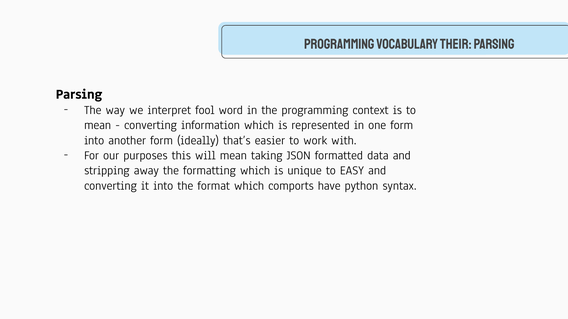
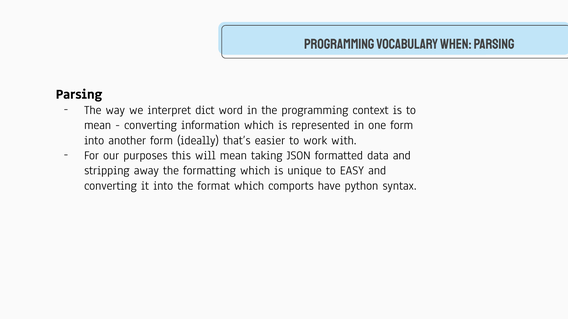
their: their -> when
fool: fool -> dict
